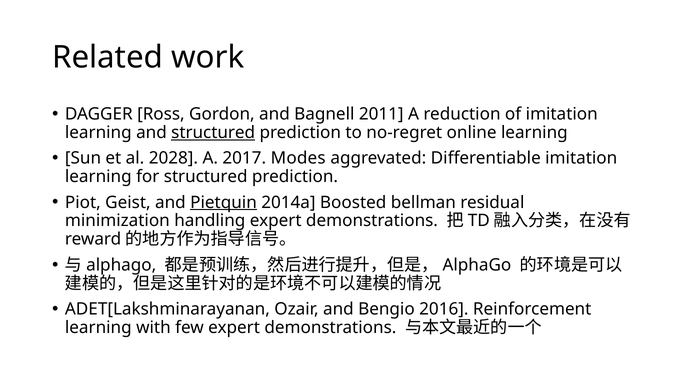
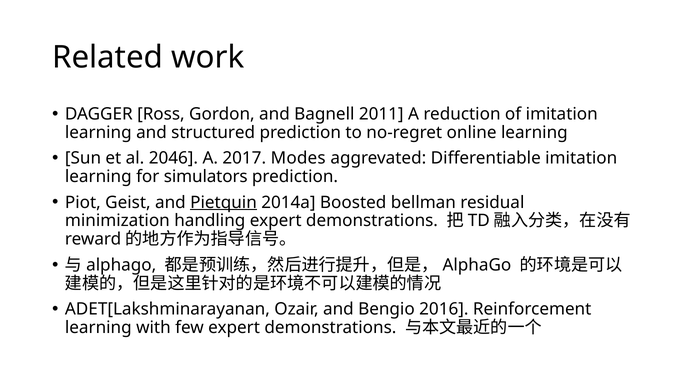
structured at (213, 133) underline: present -> none
2028: 2028 -> 2046
for structured: structured -> simulators
